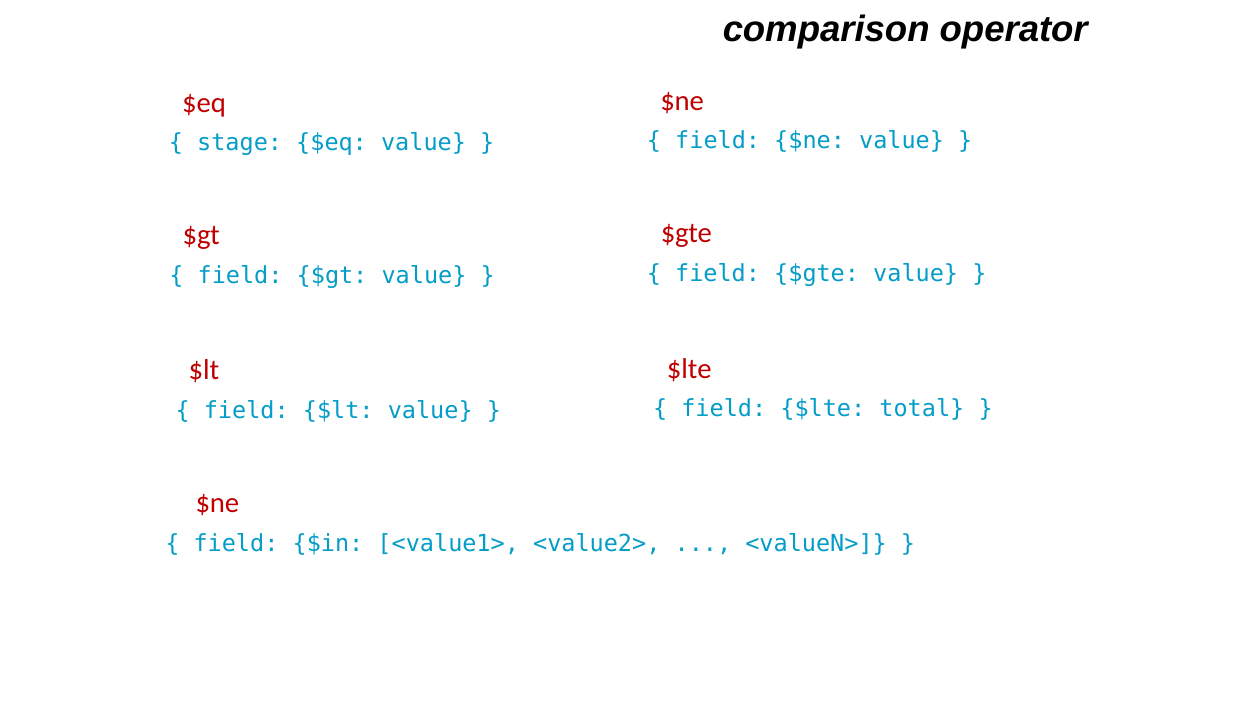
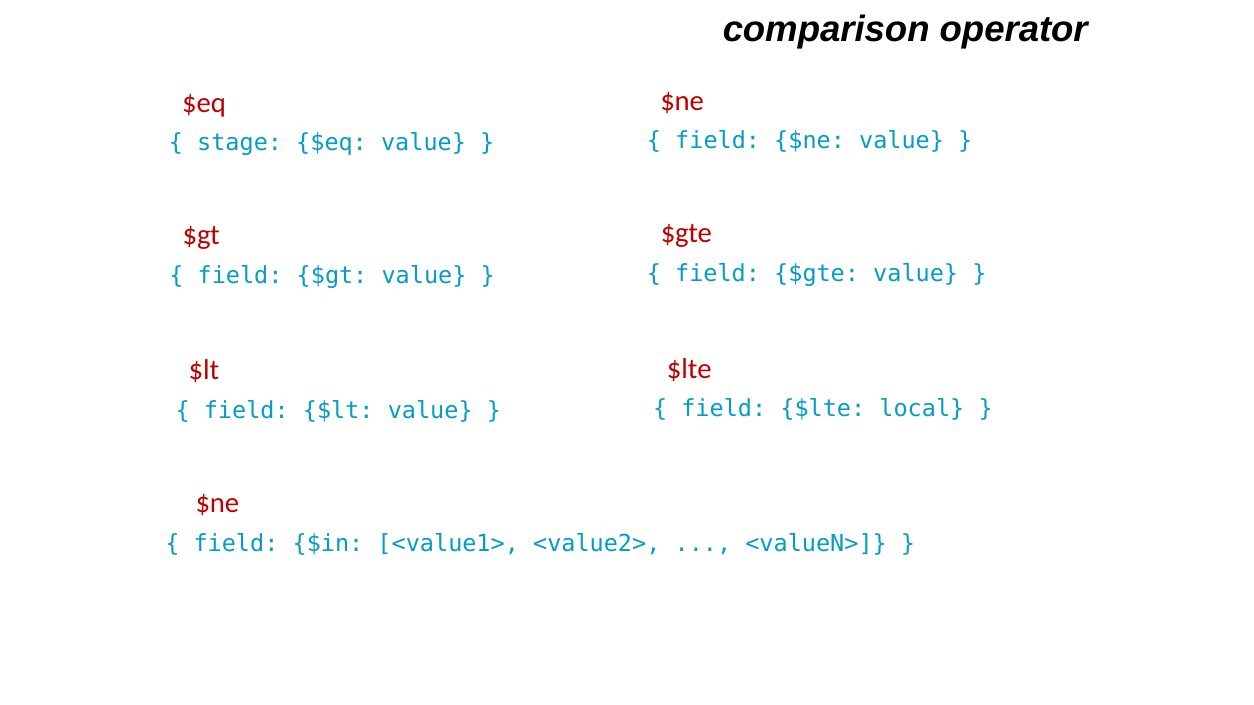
total: total -> local
